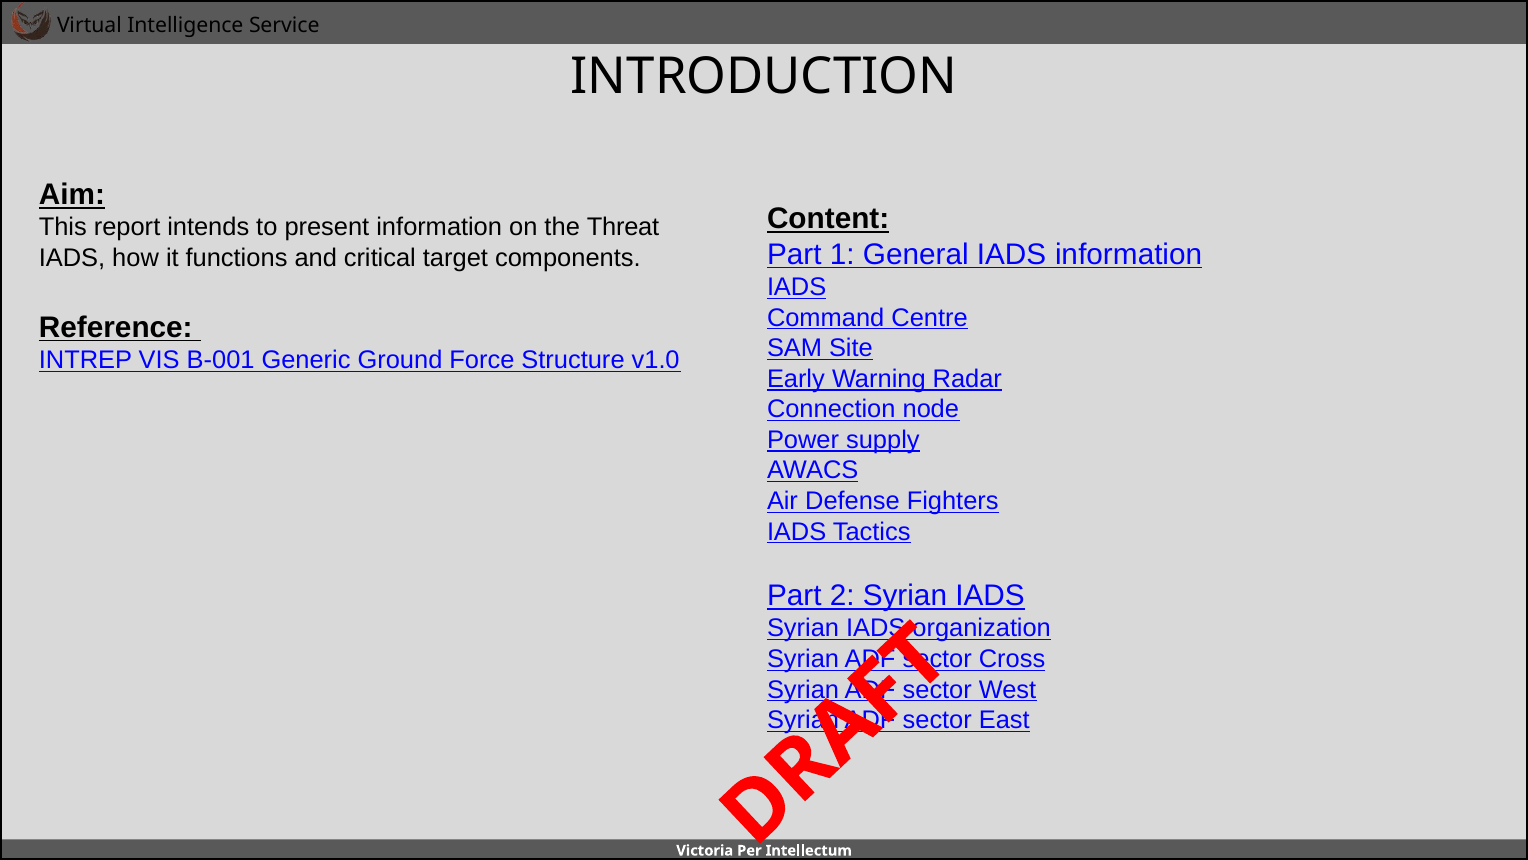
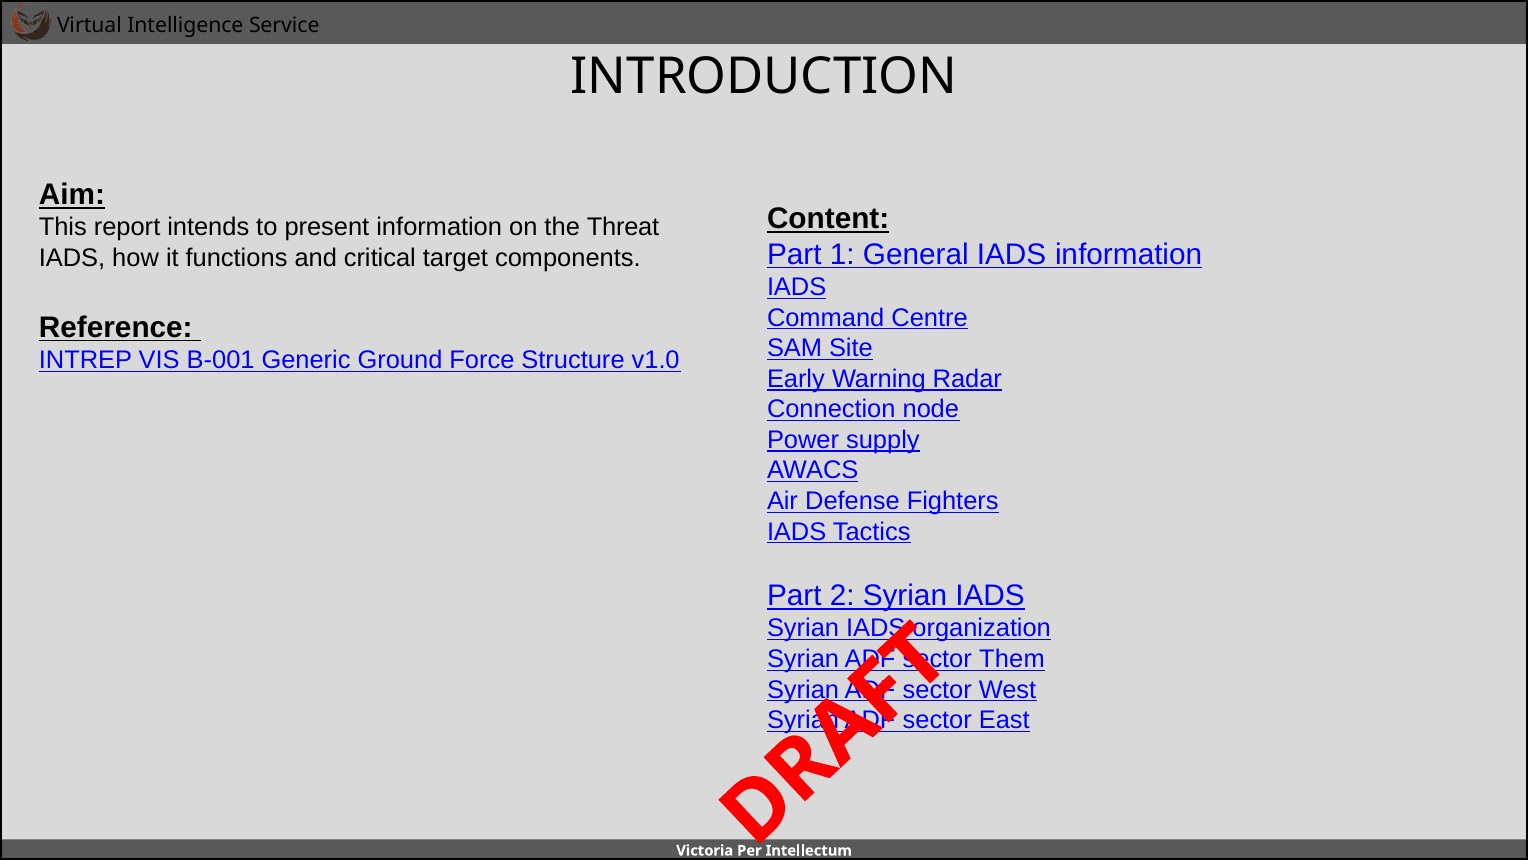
Cross: Cross -> Them
